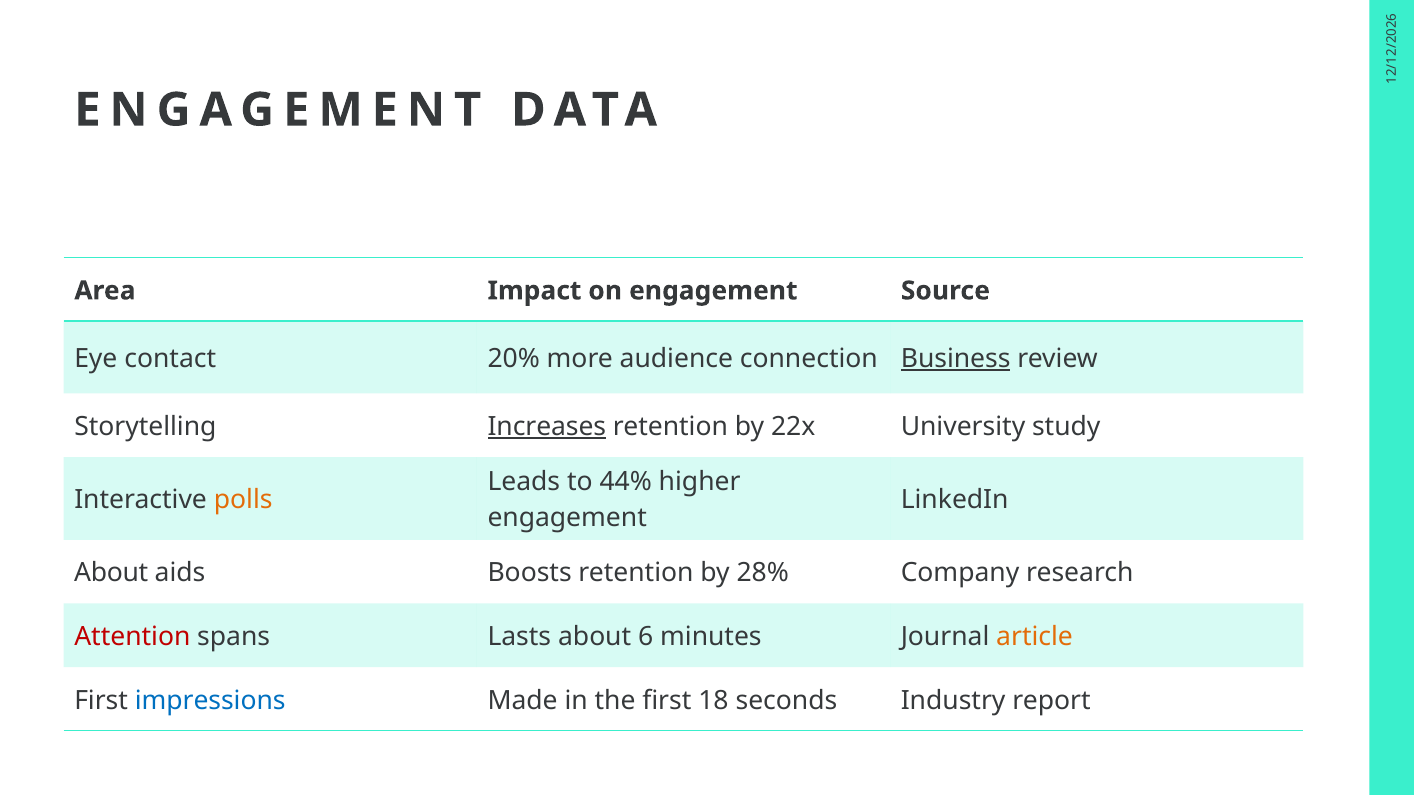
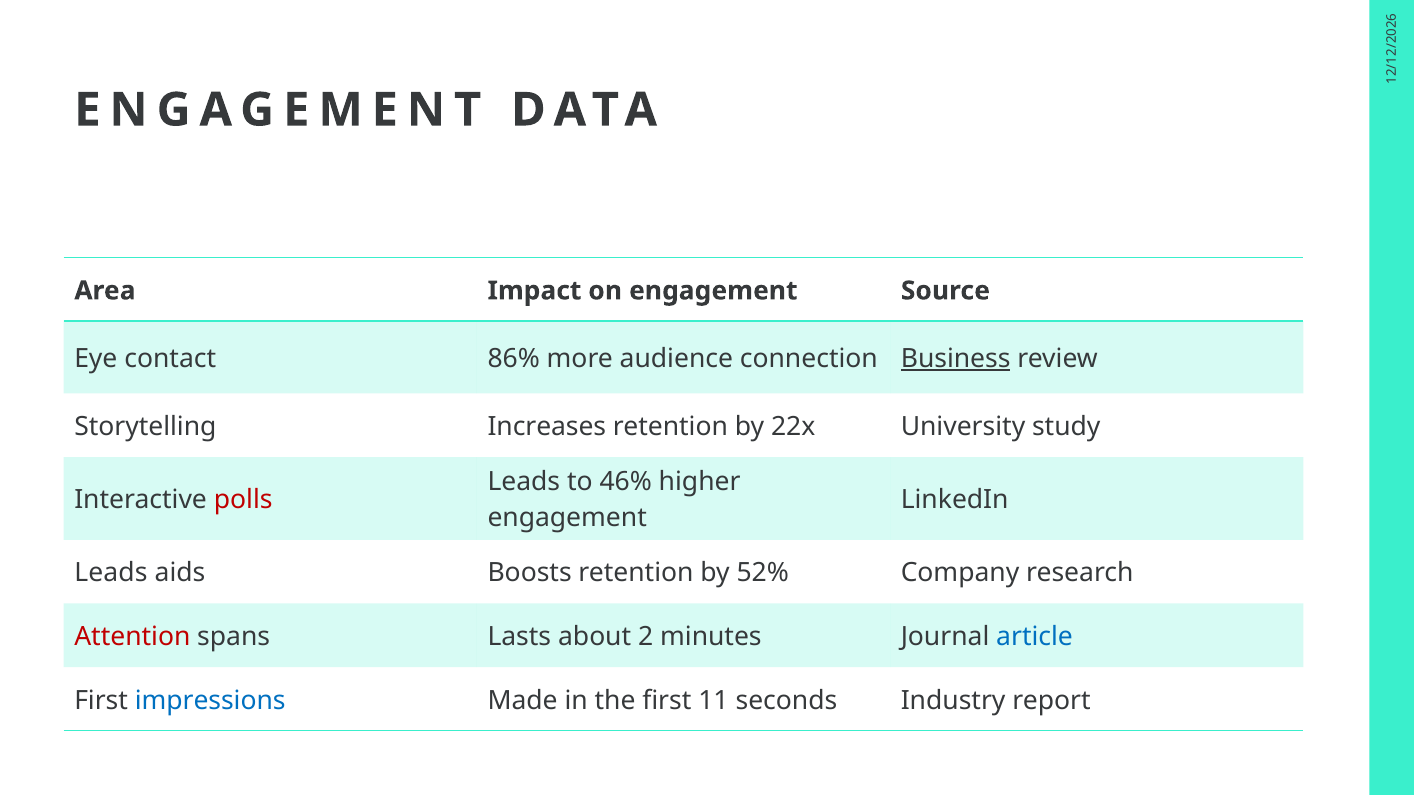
20%: 20% -> 86%
Increases underline: present -> none
44%: 44% -> 46%
polls colour: orange -> red
About at (111, 573): About -> Leads
28%: 28% -> 52%
about 6: 6 -> 2
article colour: orange -> blue
18: 18 -> 11
